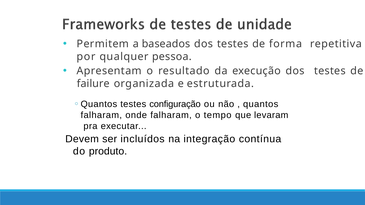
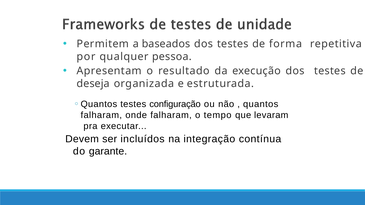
failure: failure -> deseja
produto: produto -> garante
